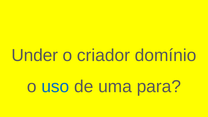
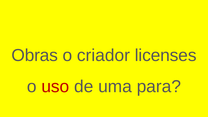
Under: Under -> Obras
domínio: domínio -> licenses
uso colour: blue -> red
